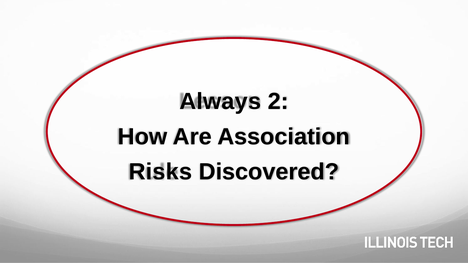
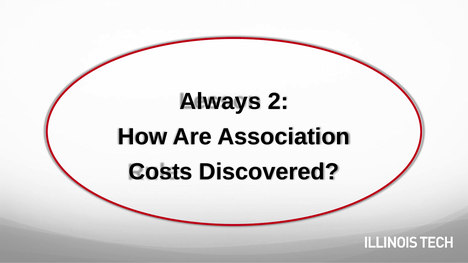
Risks: Risks -> Costs
